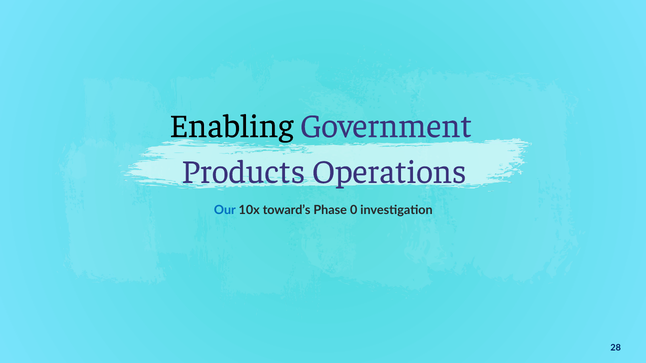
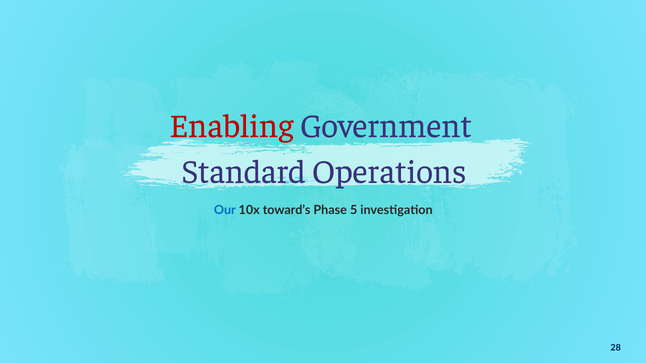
Enabling colour: black -> red
Products: Products -> Standard
0: 0 -> 5
